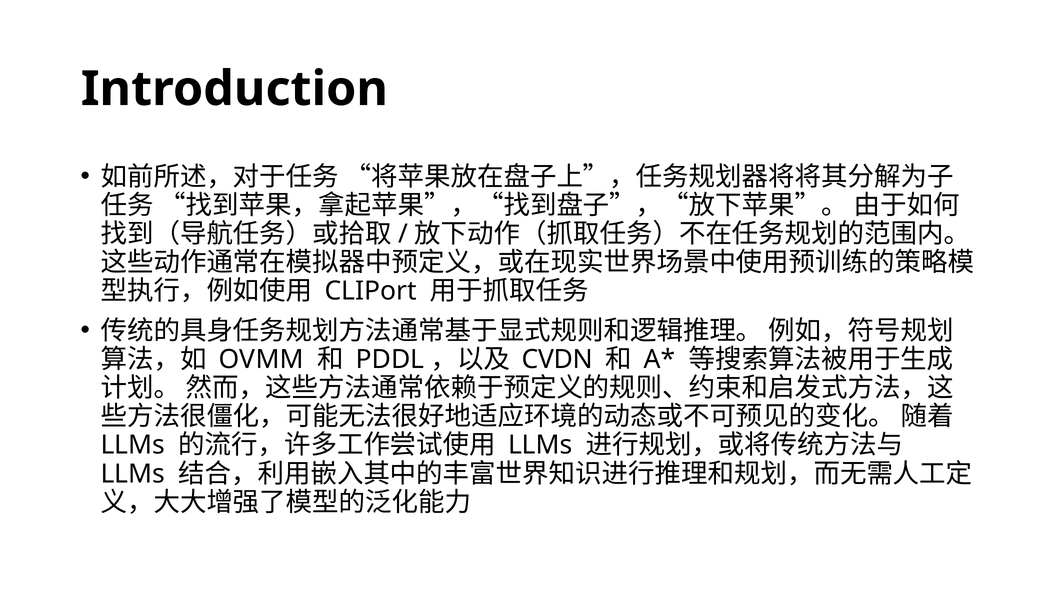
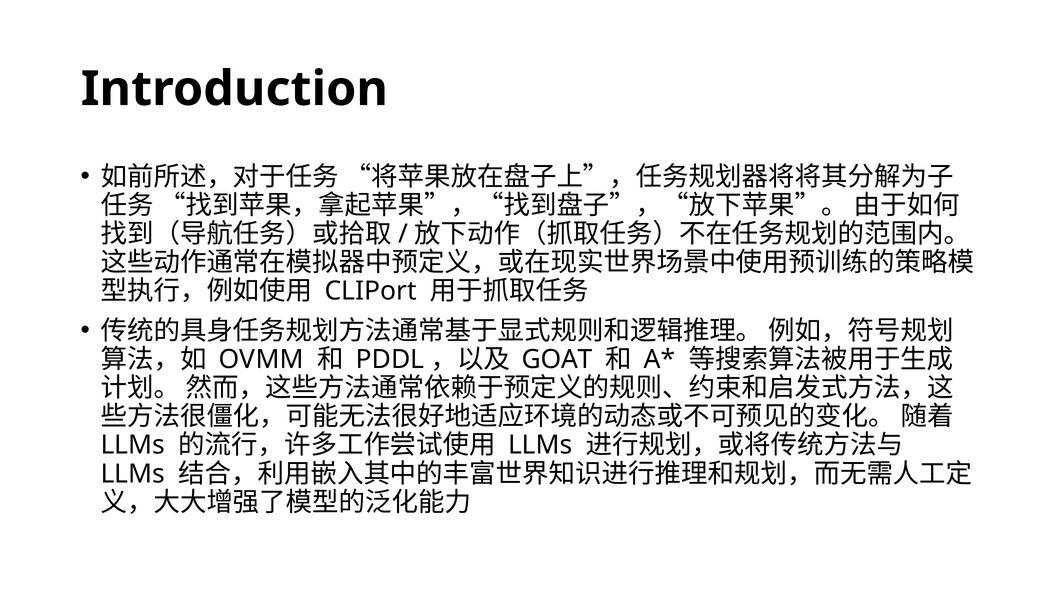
CVDN: CVDN -> GOAT
